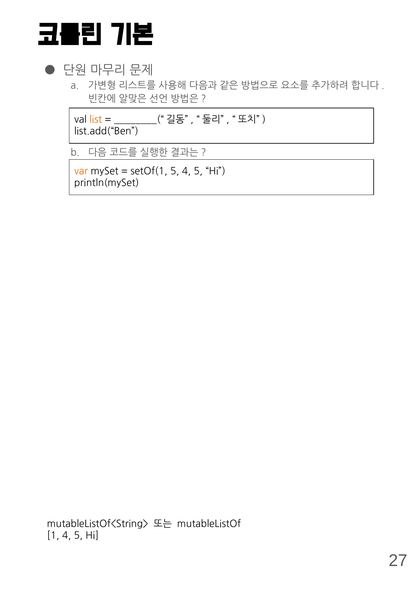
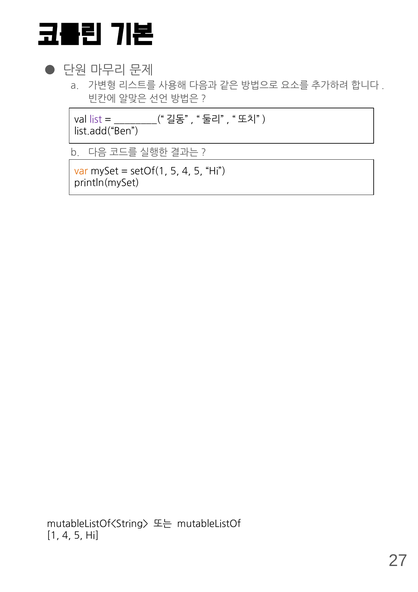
list colour: orange -> purple
